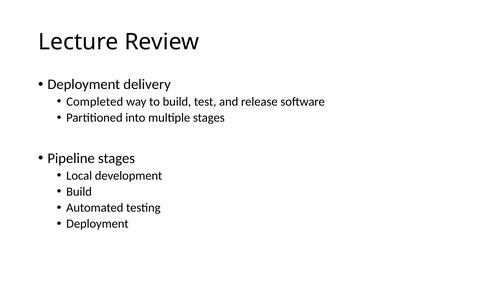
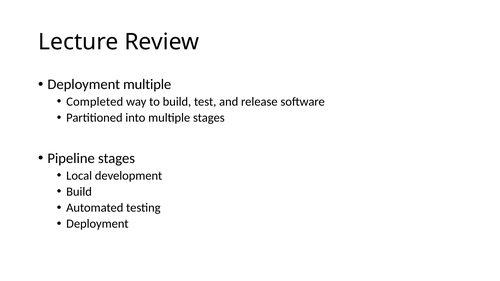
Deployment delivery: delivery -> multiple
